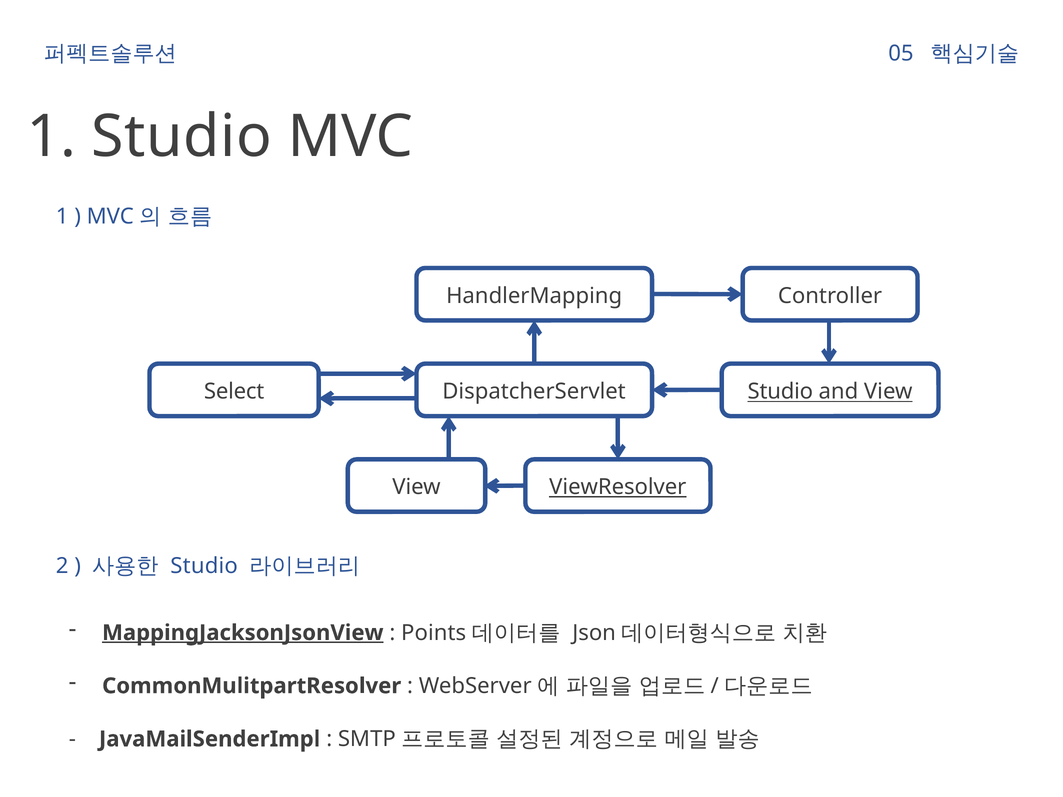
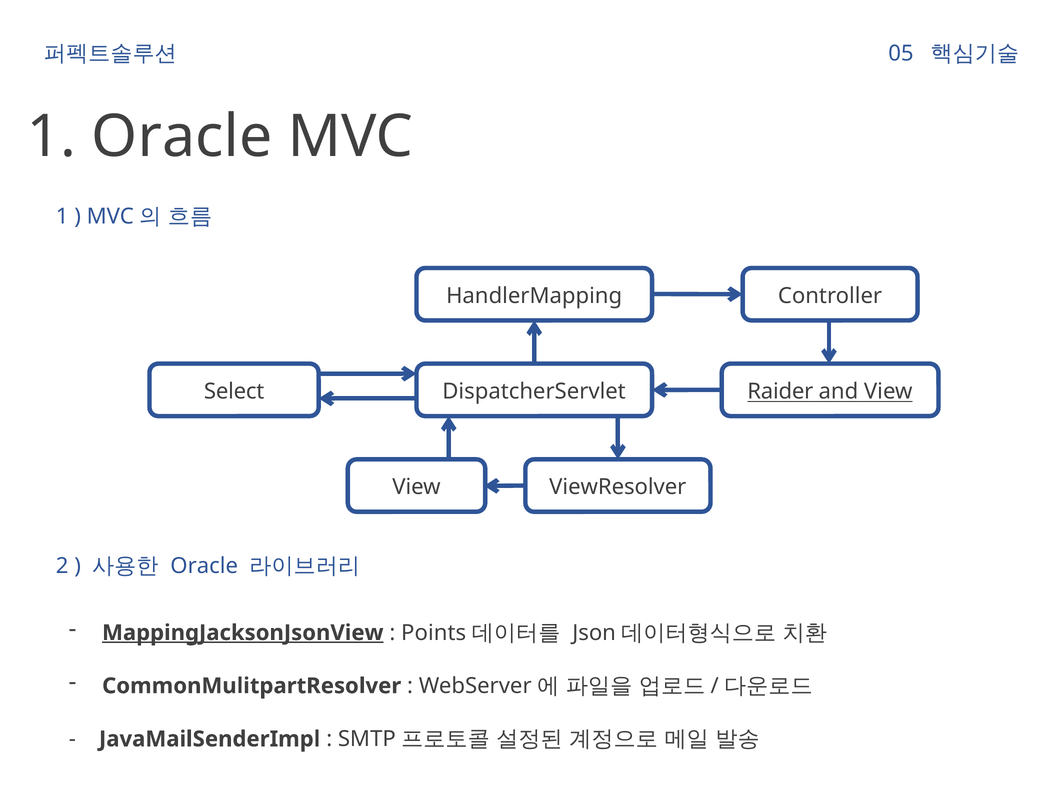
1 Studio: Studio -> Oracle
Studio at (780, 392): Studio -> Raider
ViewResolver underline: present -> none
Studio at (204, 566): Studio -> Oracle
